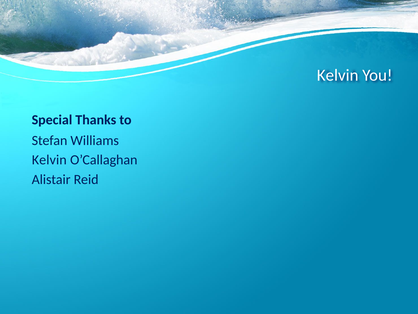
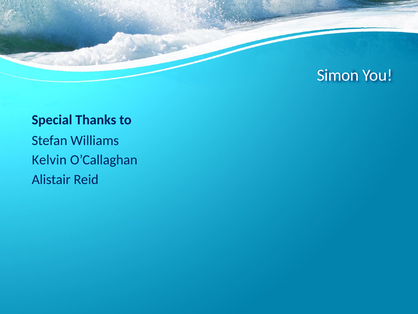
Kelvin at (338, 75): Kelvin -> Simon
